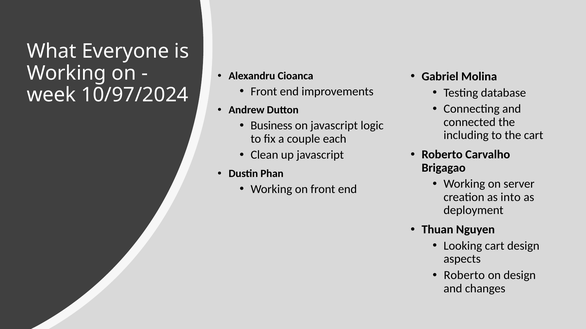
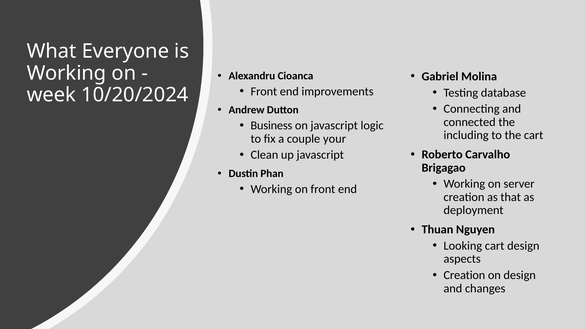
10/97/2024: 10/97/2024 -> 10/20/2024
each: each -> your
into: into -> that
Roberto at (464, 276): Roberto -> Creation
